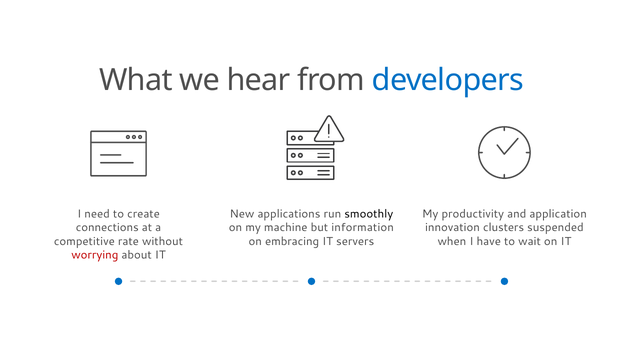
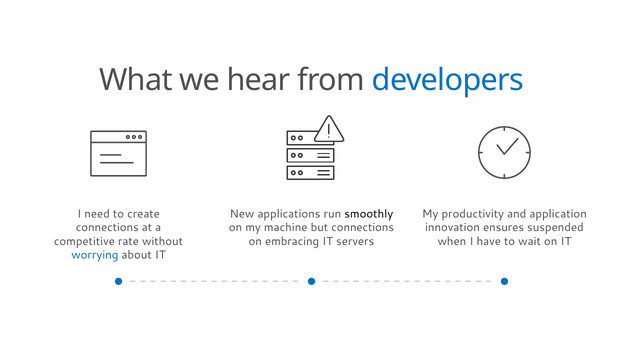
but information: information -> connections
clusters: clusters -> ensures
worrying colour: red -> blue
